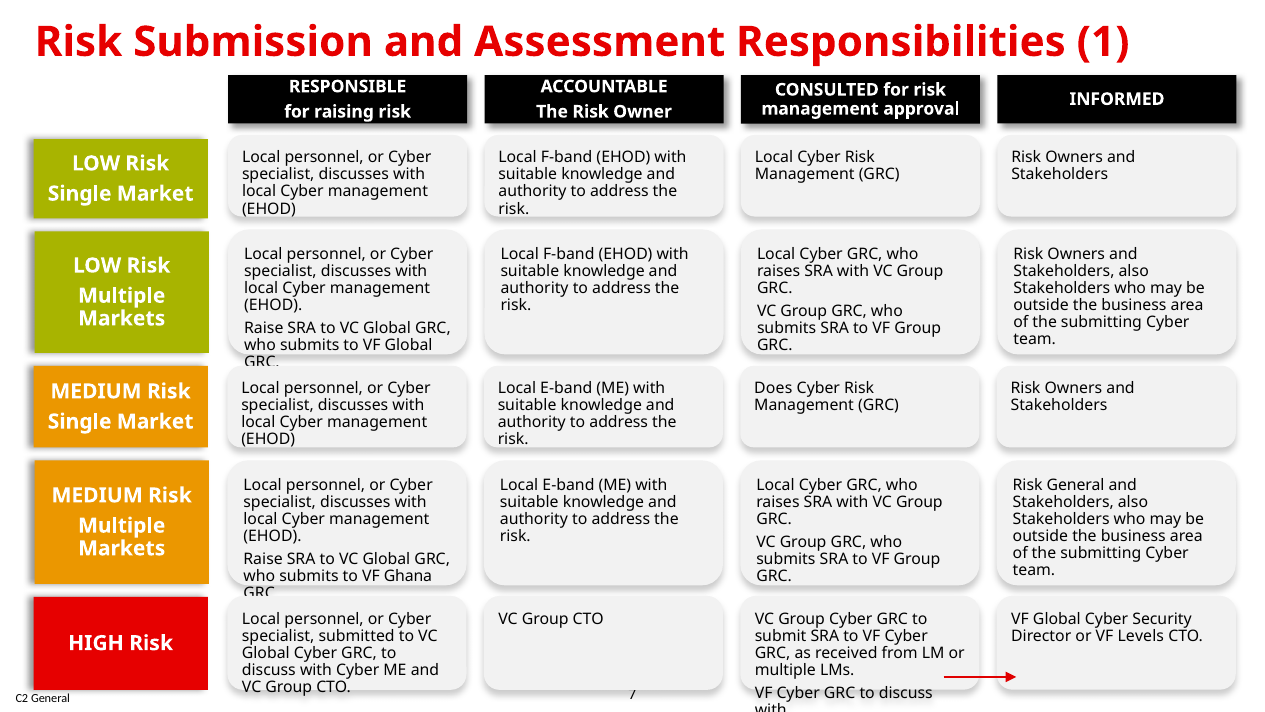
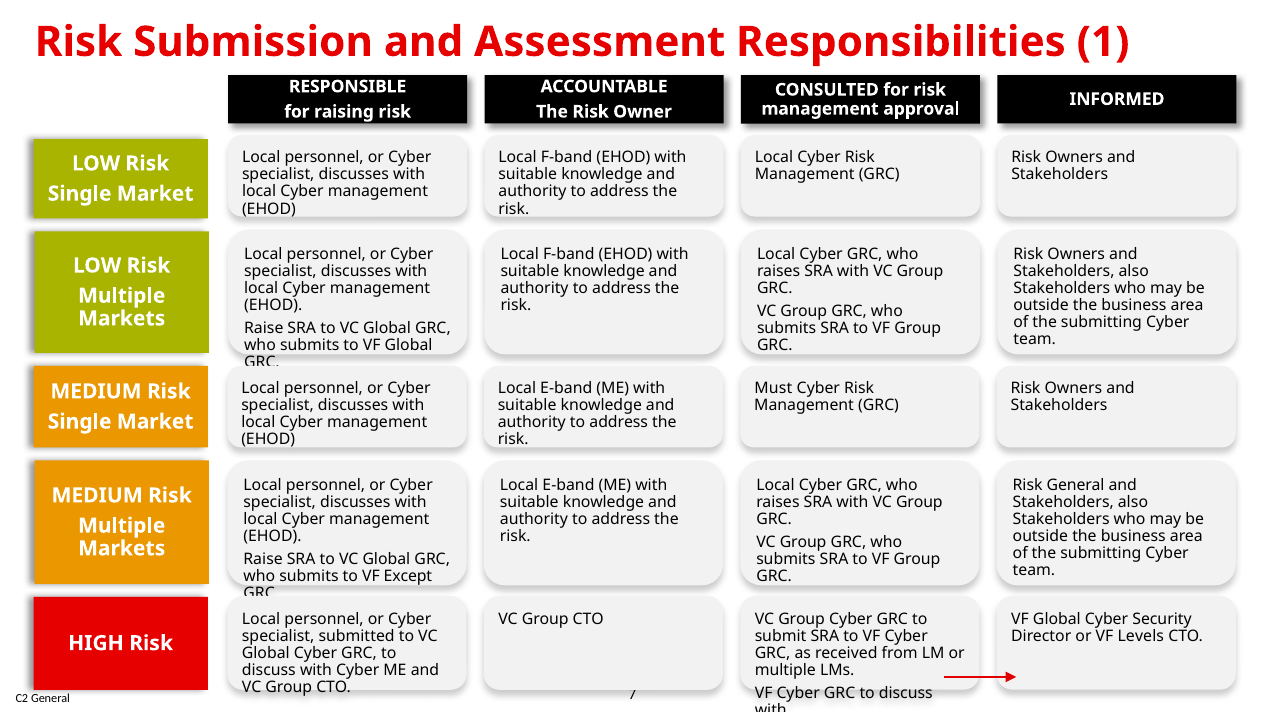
Does: Does -> Must
Ghana: Ghana -> Except
